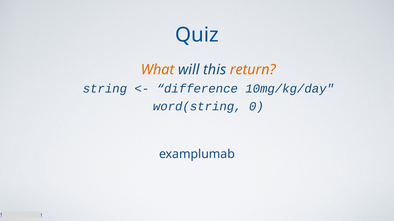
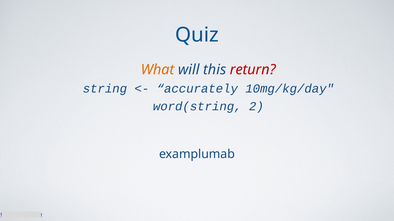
return colour: orange -> red
difference: difference -> accurately
0: 0 -> 2
